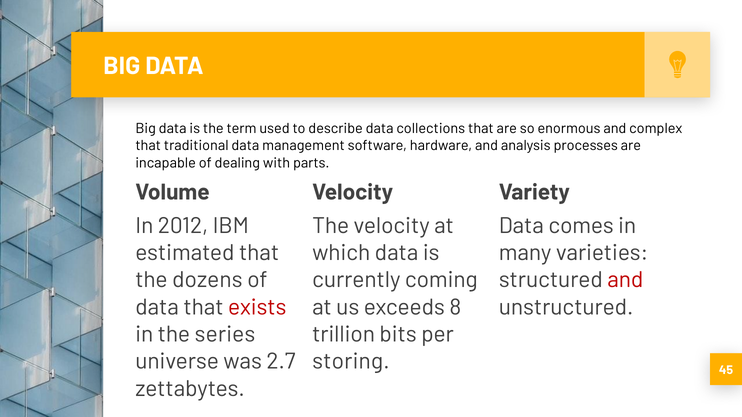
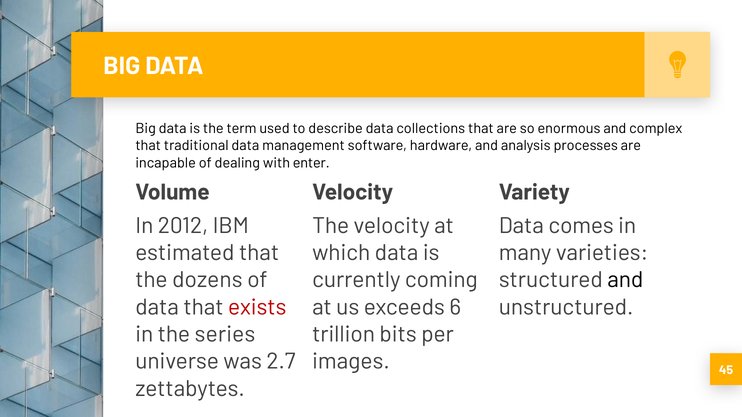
parts: parts -> enter
and at (625, 280) colour: red -> black
8: 8 -> 6
storing: storing -> images
